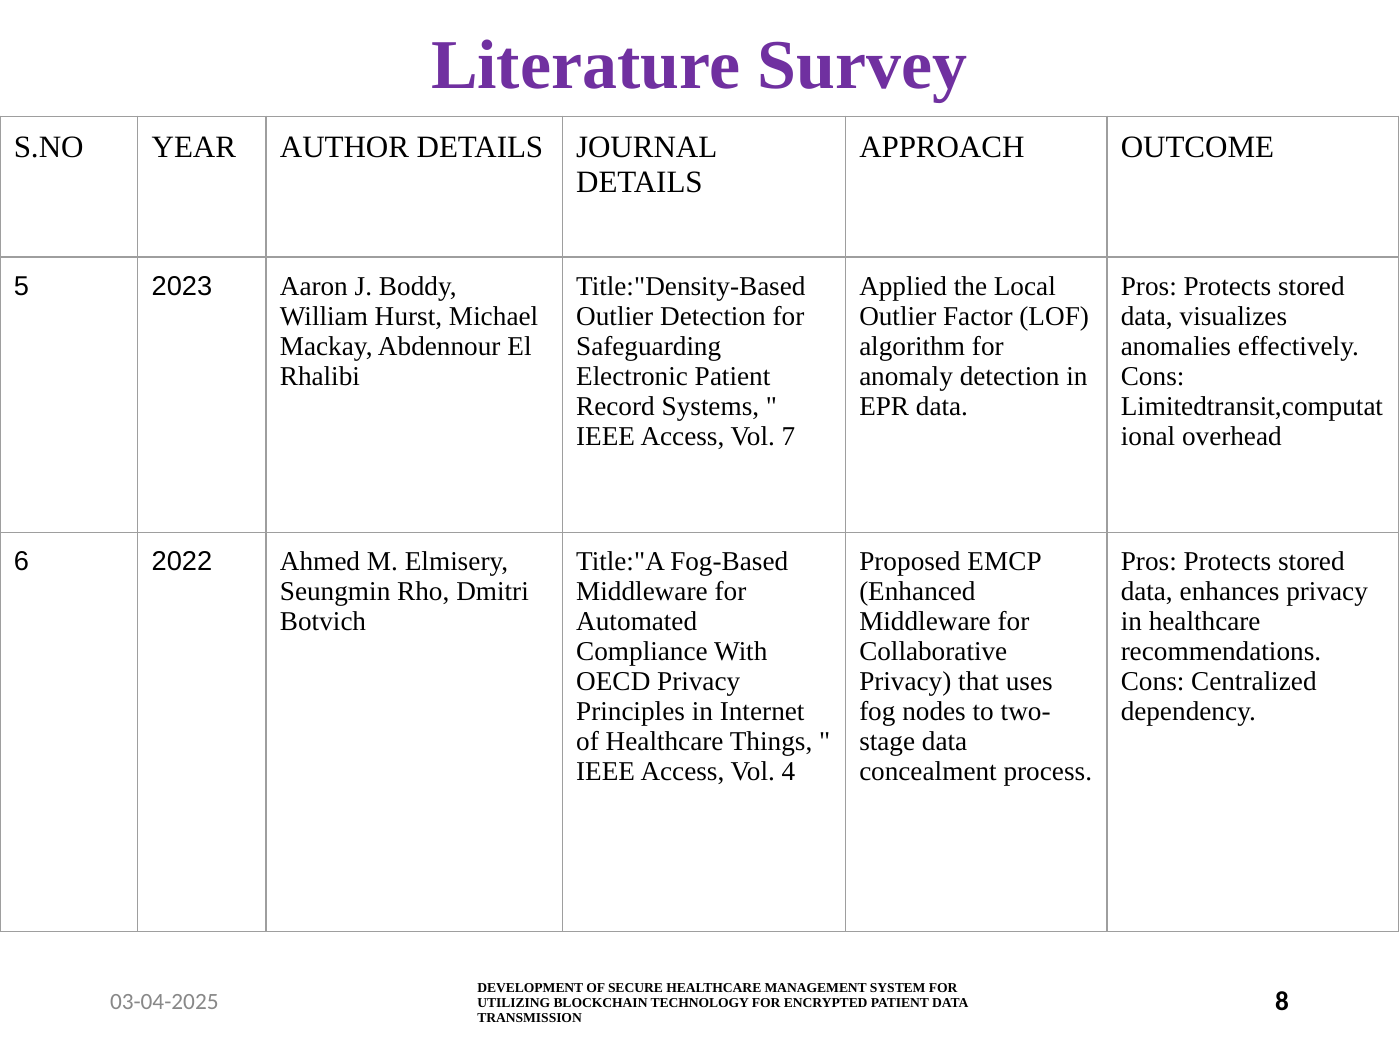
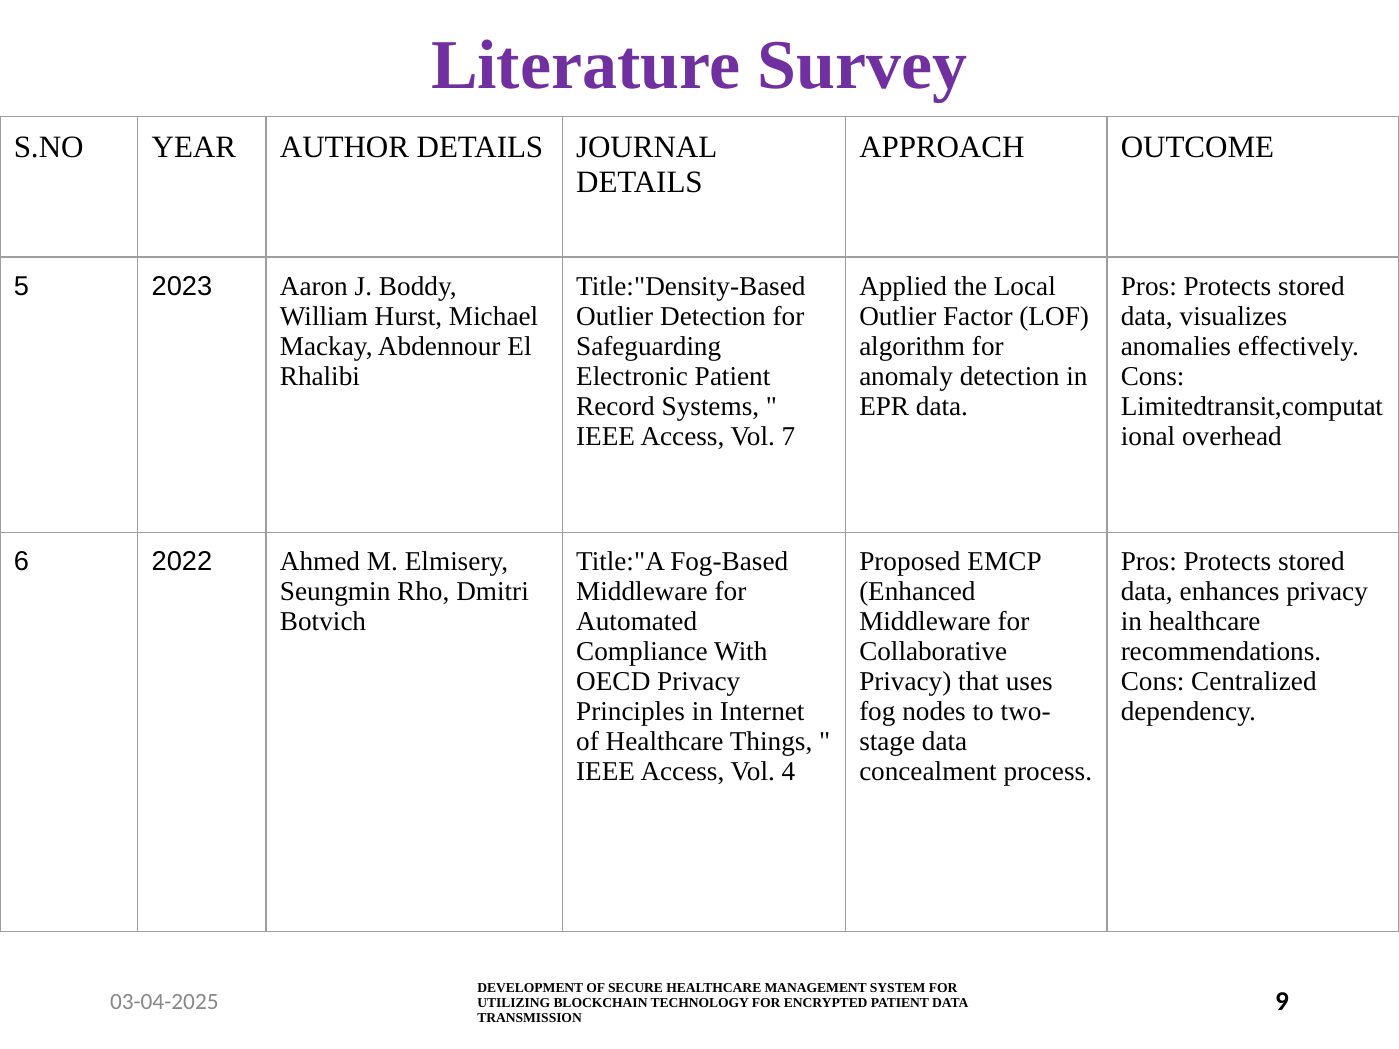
8: 8 -> 9
